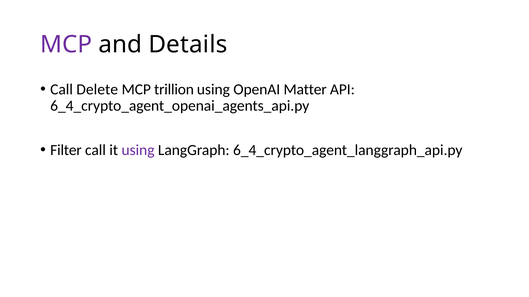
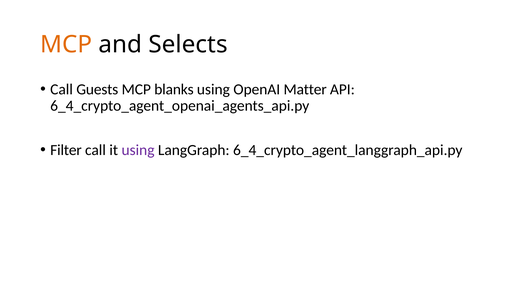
MCP at (66, 44) colour: purple -> orange
Details: Details -> Selects
Delete: Delete -> Guests
trillion: trillion -> blanks
